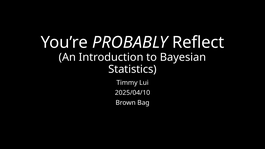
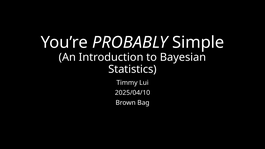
Reflect: Reflect -> Simple
